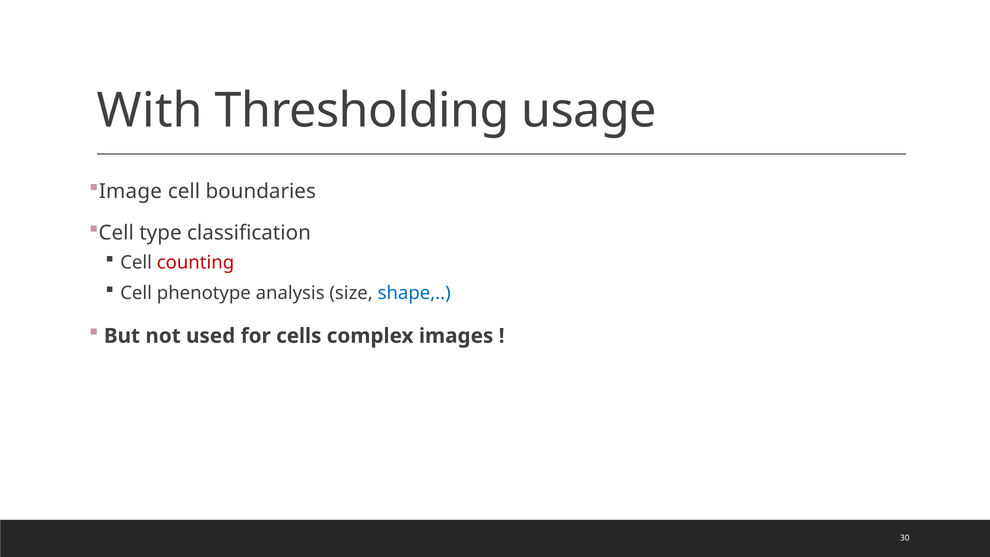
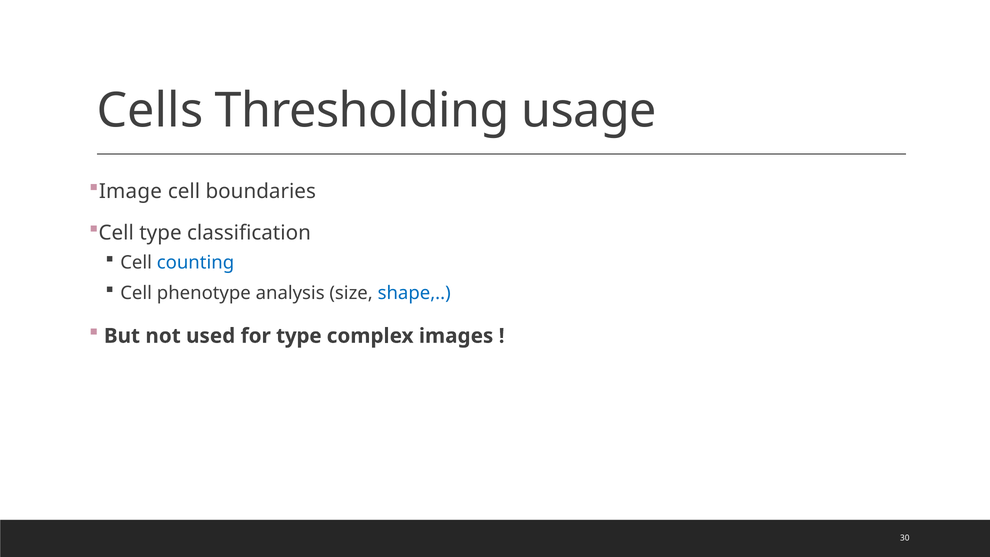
With: With -> Cells
counting colour: red -> blue
for cells: cells -> type
